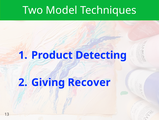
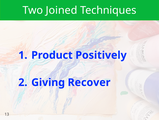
Model: Model -> Joined
Detecting: Detecting -> Positively
